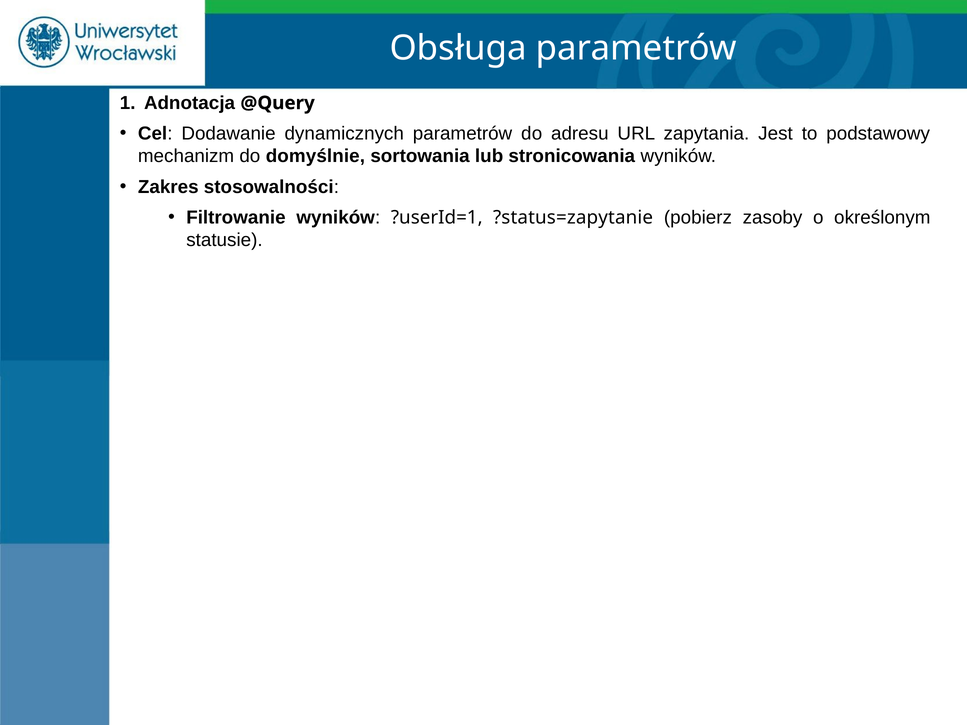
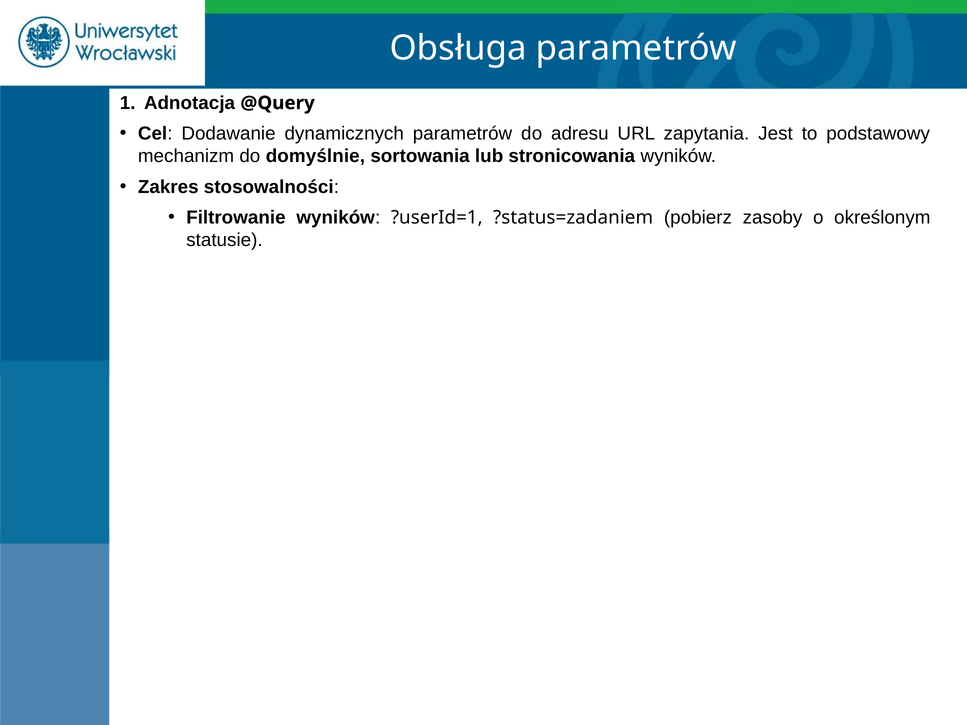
?status=zapytanie: ?status=zapytanie -> ?status=zadaniem
